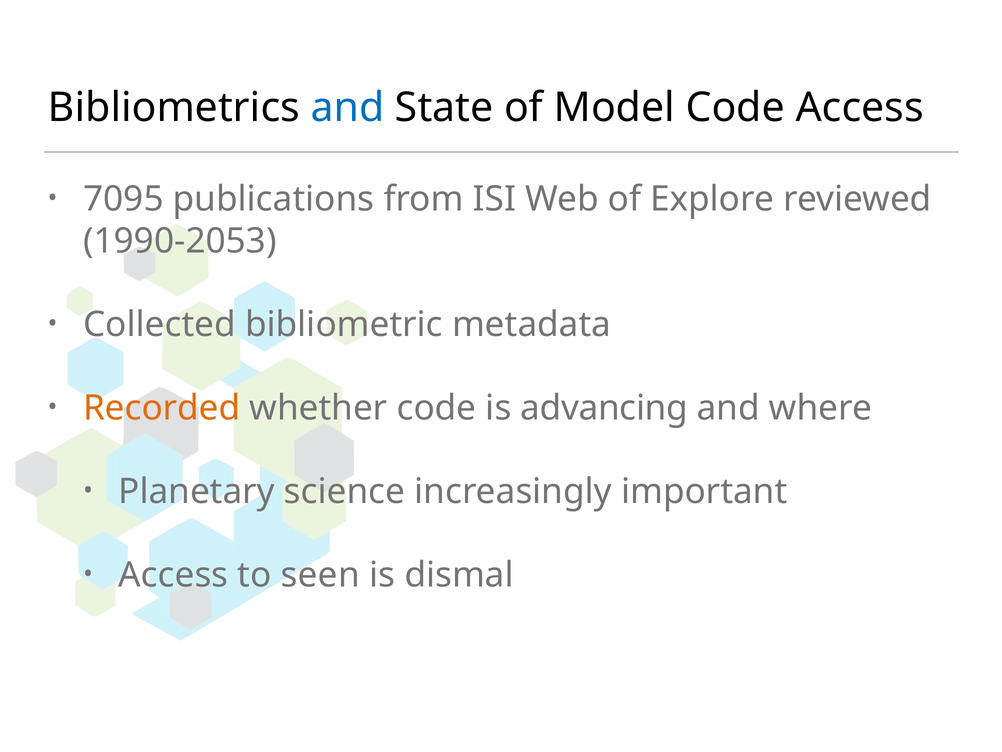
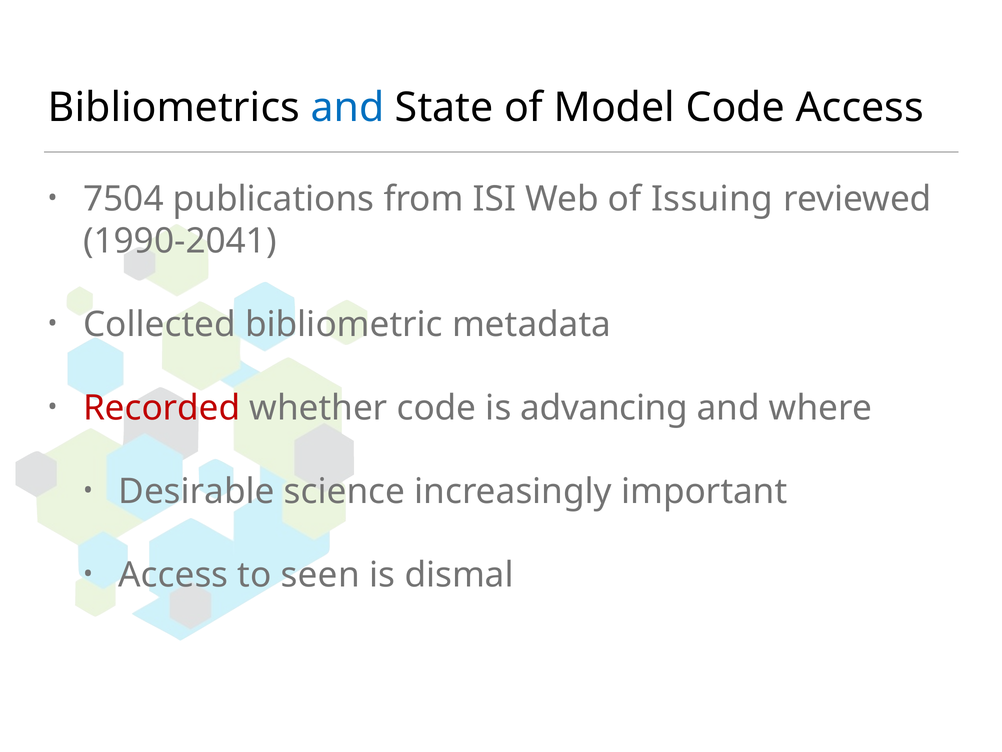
7095: 7095 -> 7504
Explore: Explore -> Issuing
1990-2053: 1990-2053 -> 1990-2041
Recorded colour: orange -> red
Planetary: Planetary -> Desirable
